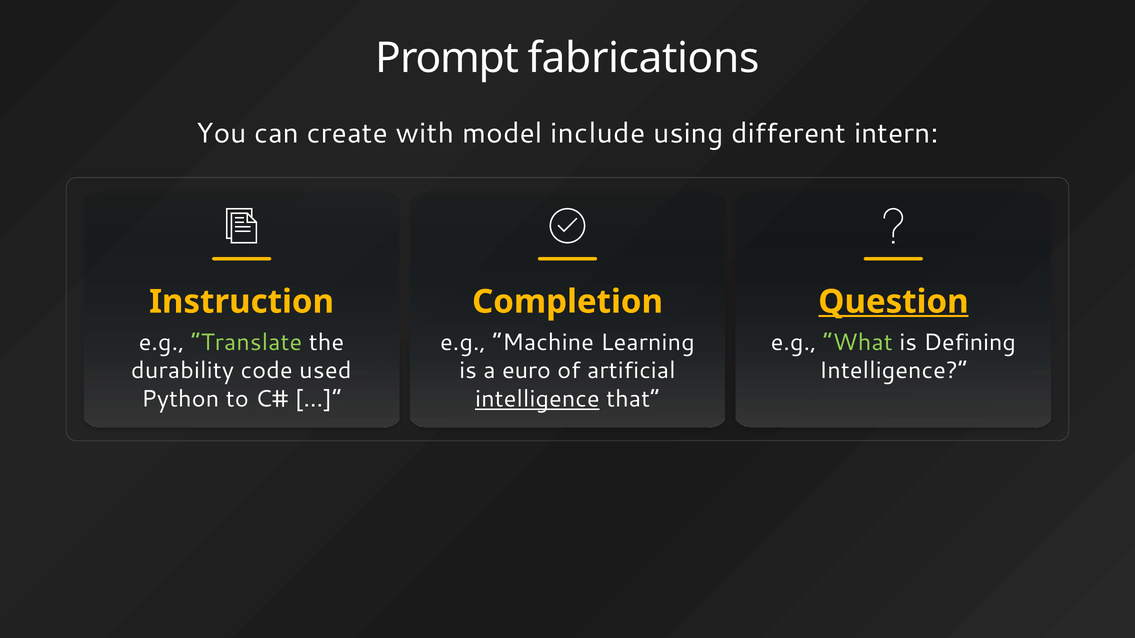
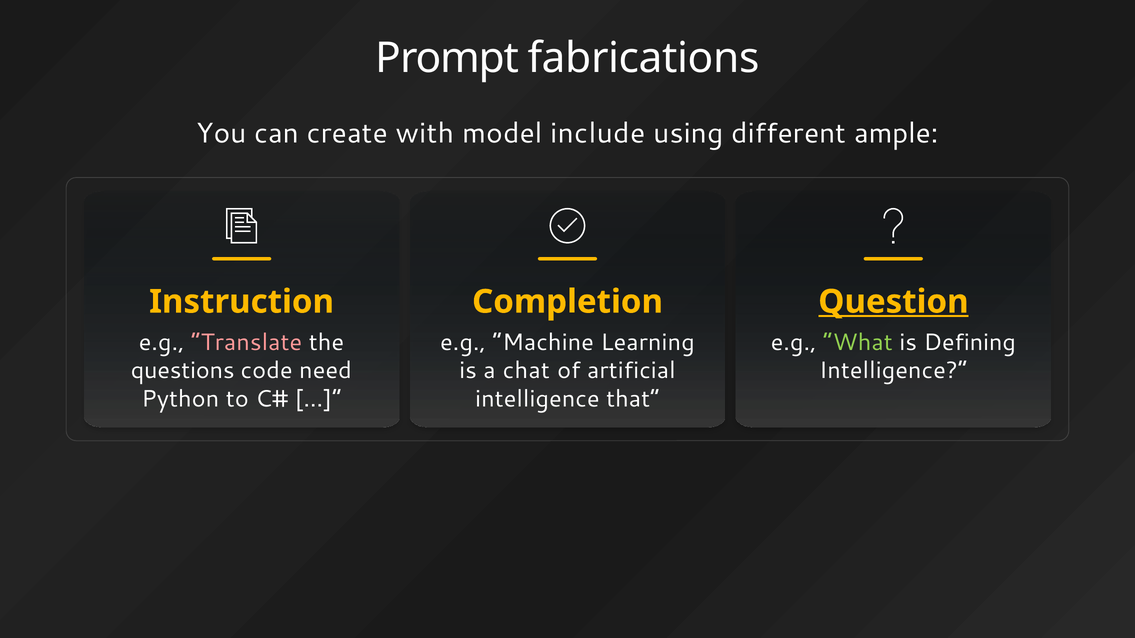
intern: intern -> ample
Translate colour: light green -> pink
durability: durability -> questions
used: used -> need
euro: euro -> chat
intelligence at (537, 399) underline: present -> none
